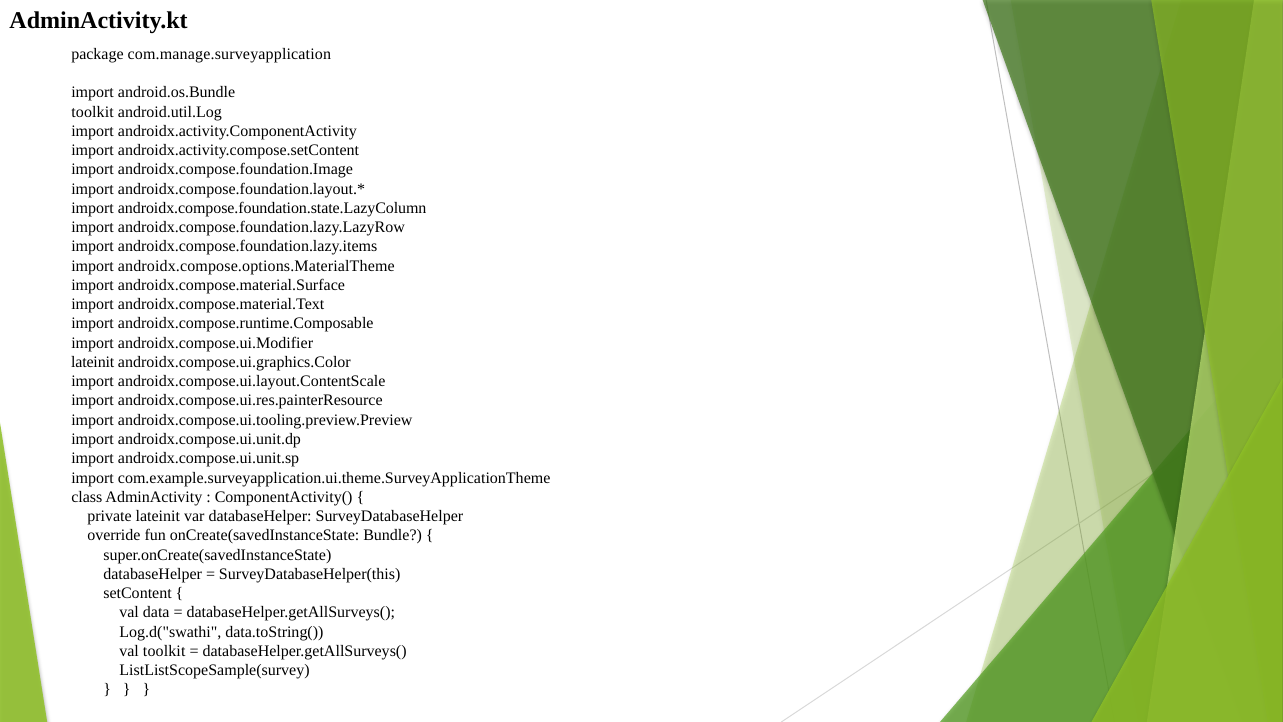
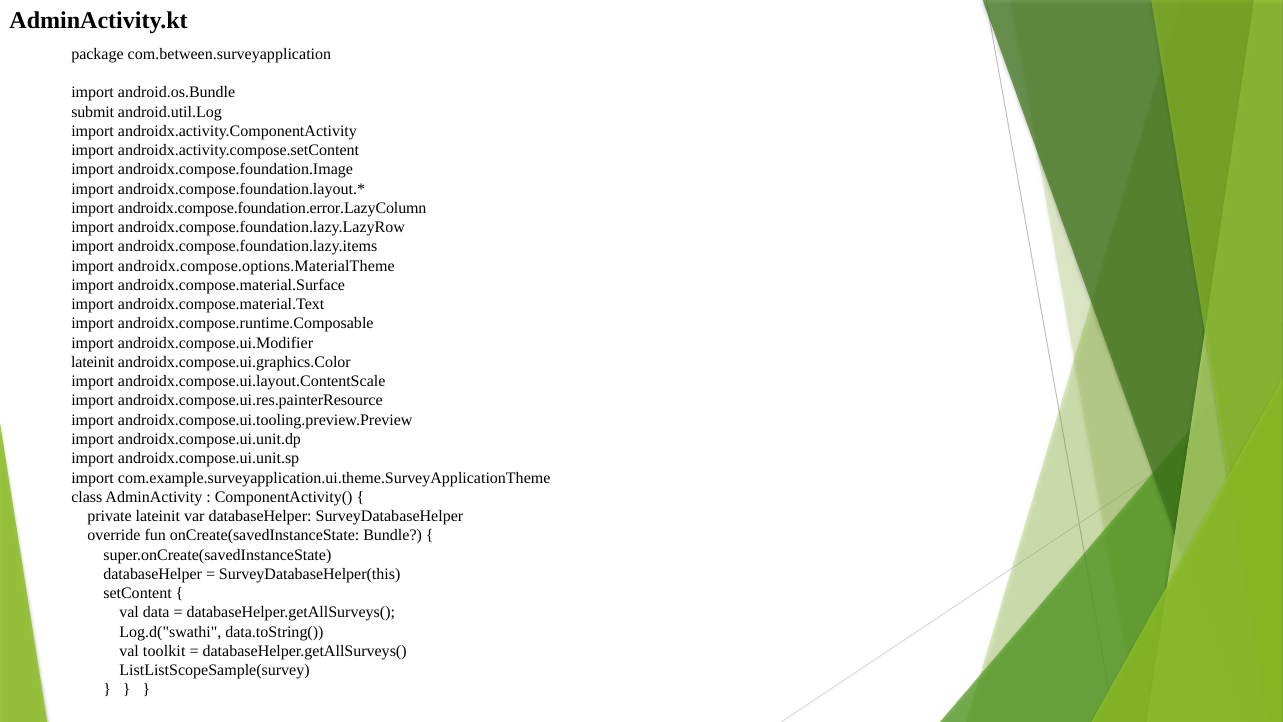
com.manage.surveyapplication: com.manage.surveyapplication -> com.between.surveyapplication
toolkit at (93, 112): toolkit -> submit
androidx.compose.foundation.state.LazyColumn: androidx.compose.foundation.state.LazyColumn -> androidx.compose.foundation.error.LazyColumn
